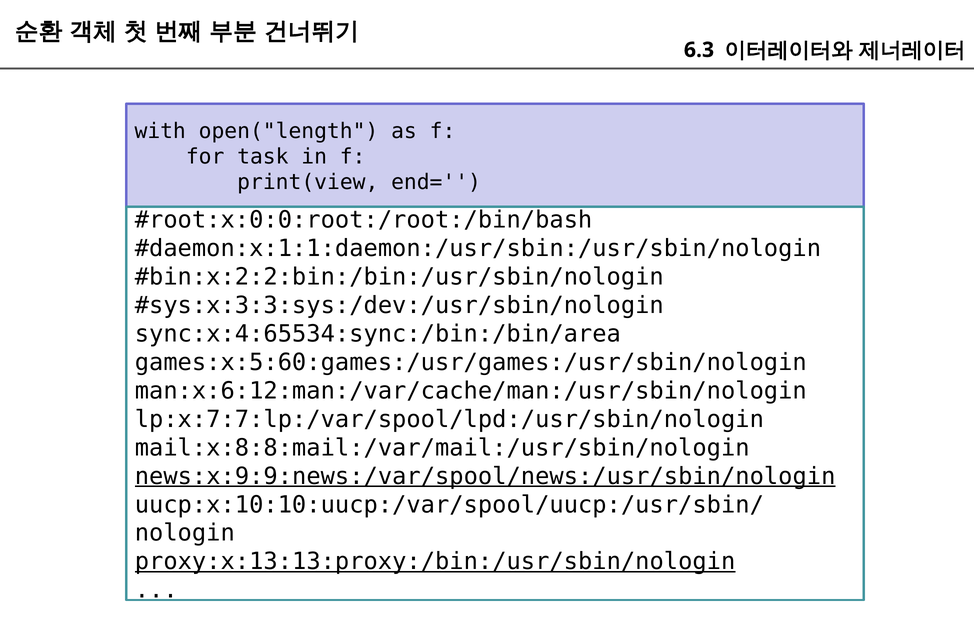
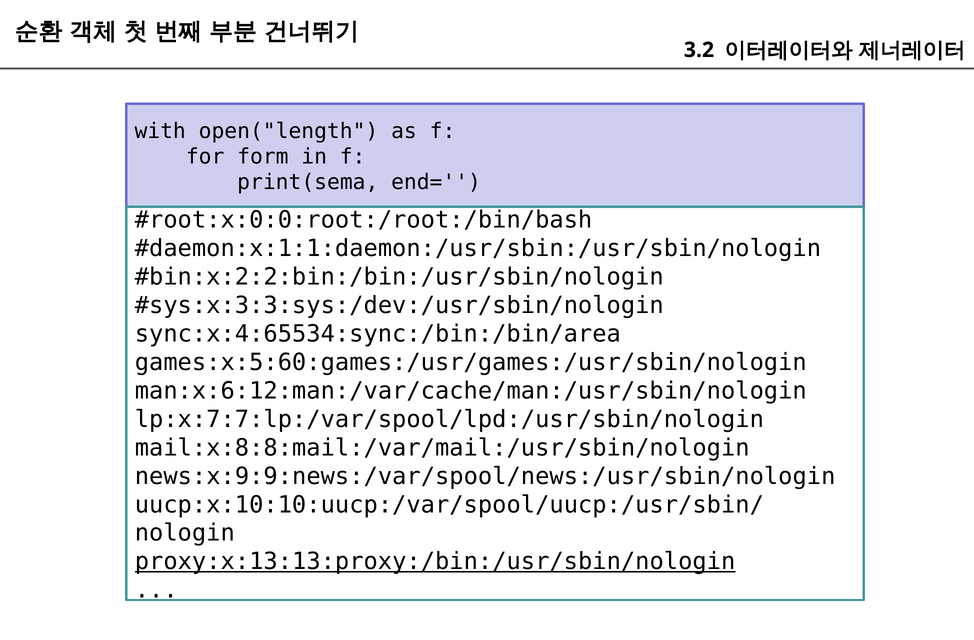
6.3: 6.3 -> 3.2
task: task -> form
print(view: print(view -> print(sema
news:x:9:9:news:/var/spool/news:/usr/sbin/nologin underline: present -> none
